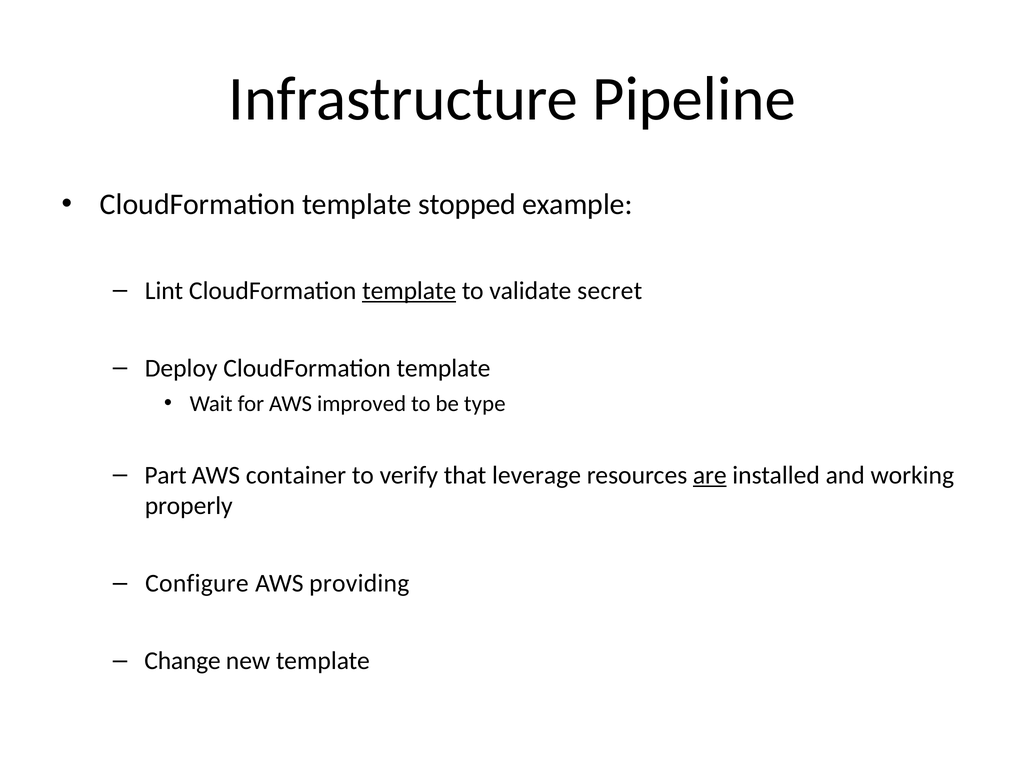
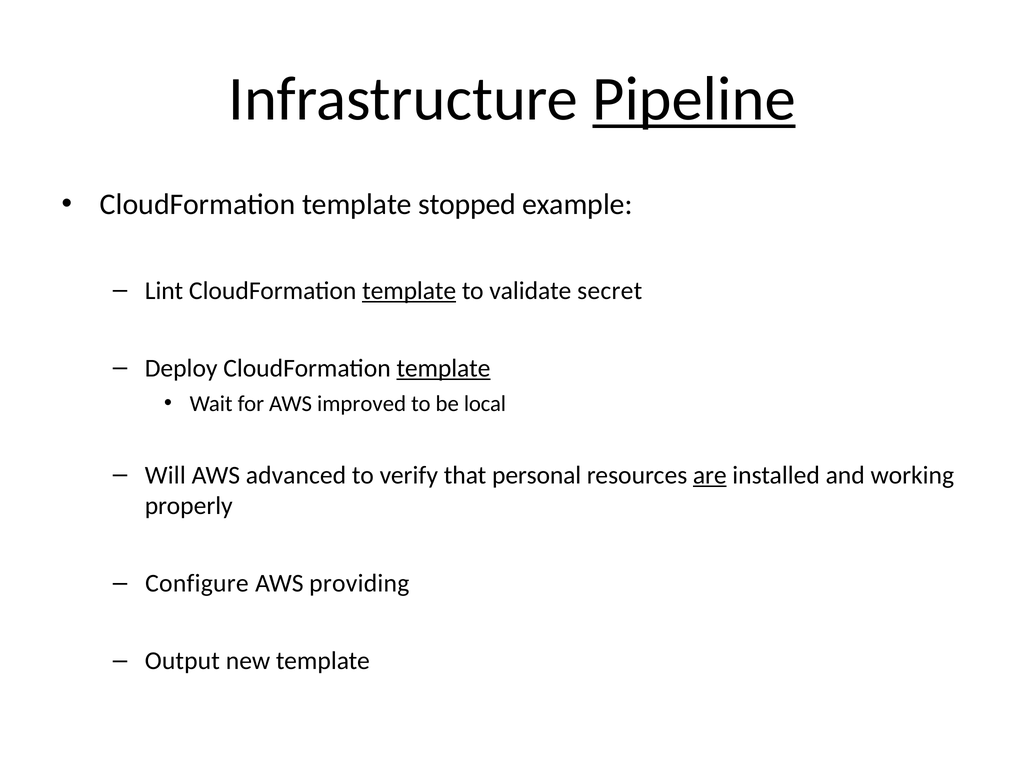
Pipeline underline: none -> present
template at (443, 368) underline: none -> present
type: type -> local
Part: Part -> Will
container: container -> advanced
leverage: leverage -> personal
Change: Change -> Output
